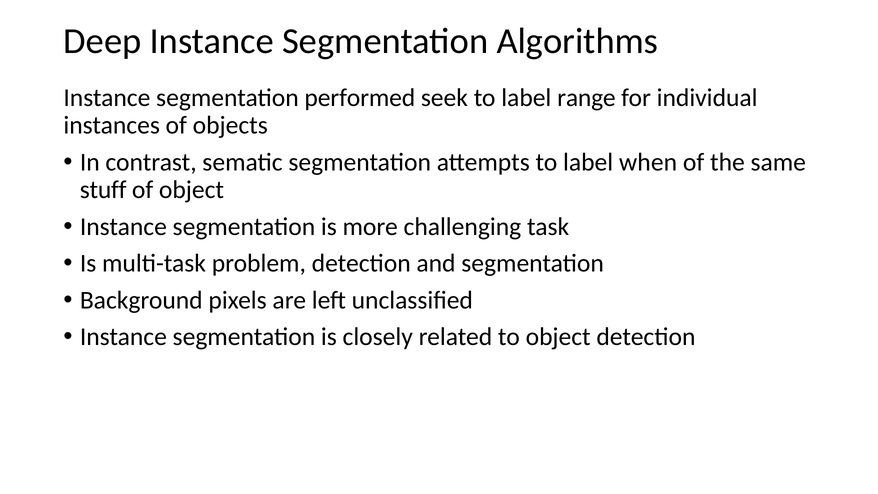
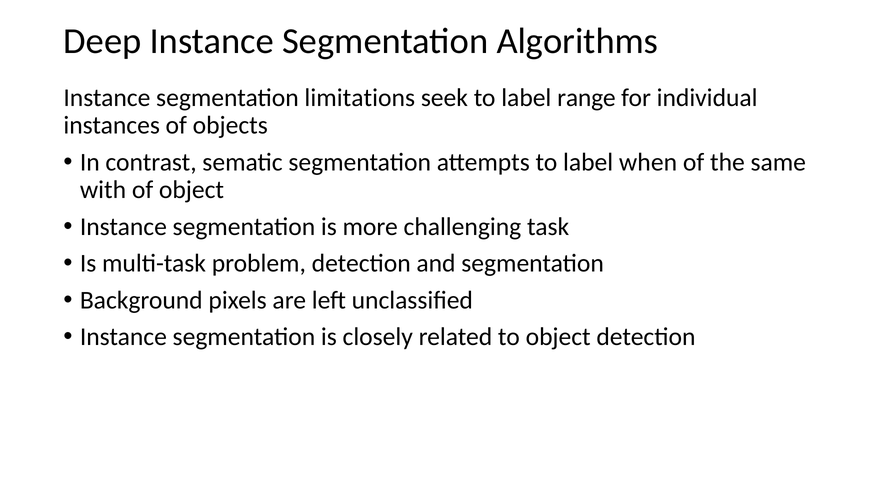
performed: performed -> limitations
stuff: stuff -> with
